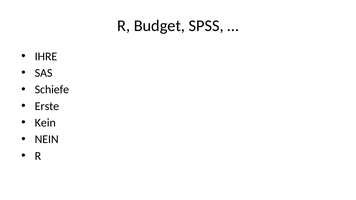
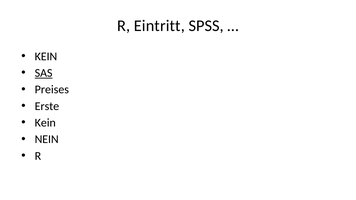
Budget: Budget -> Eintritt
IHRE at (46, 56): IHRE -> KEIN
SAS underline: none -> present
Schiefe: Schiefe -> Preises
